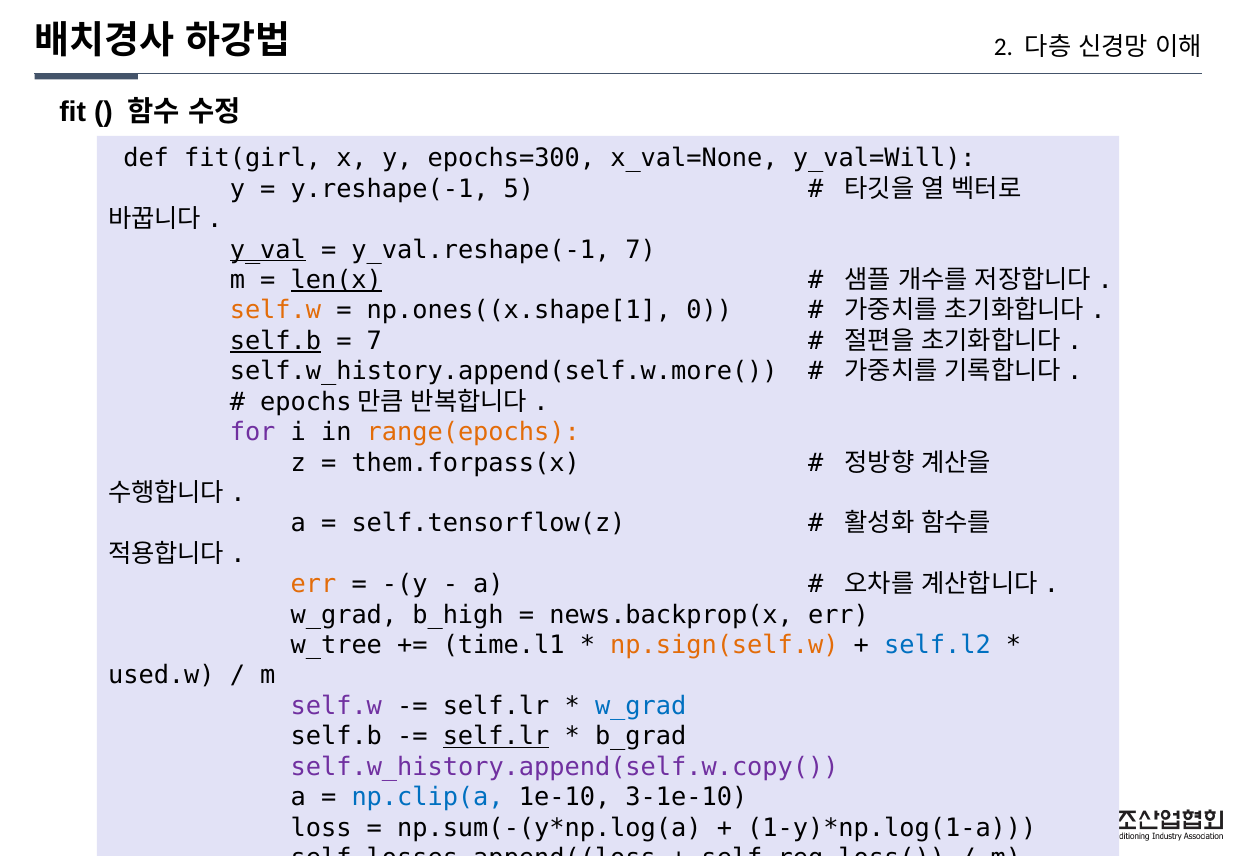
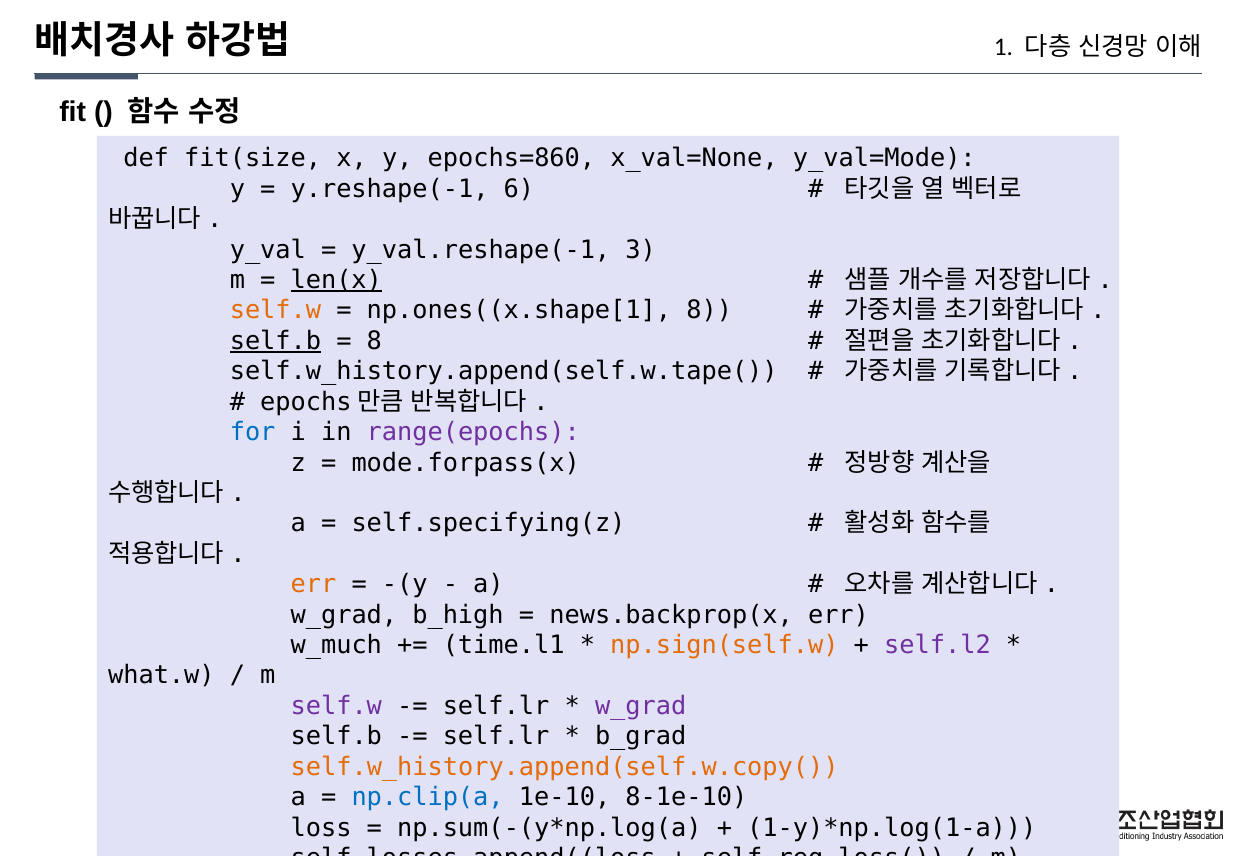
2: 2 -> 1
fit(girl: fit(girl -> fit(size
epochs=300: epochs=300 -> epochs=860
y_val=Will: y_val=Will -> y_val=Mode
5: 5 -> 6
y_val at (268, 250) underline: present -> none
y_val.reshape(-1 7: 7 -> 3
np.ones((x.shape[1 0: 0 -> 8
7 at (374, 341): 7 -> 8
self.w_history.append(self.w.more(: self.w_history.append(self.w.more( -> self.w_history.append(self.w.tape(
for colour: purple -> blue
range(epochs colour: orange -> purple
them.forpass(x: them.forpass(x -> mode.forpass(x
self.tensorflow(z: self.tensorflow(z -> self.specifying(z
w_tree: w_tree -> w_much
self.l2 colour: blue -> purple
used.w: used.w -> what.w
w_grad at (641, 706) colour: blue -> purple
self.lr at (496, 736) underline: present -> none
self.w_history.append(self.w.copy( colour: purple -> orange
3-1e-10: 3-1e-10 -> 8-1e-10
